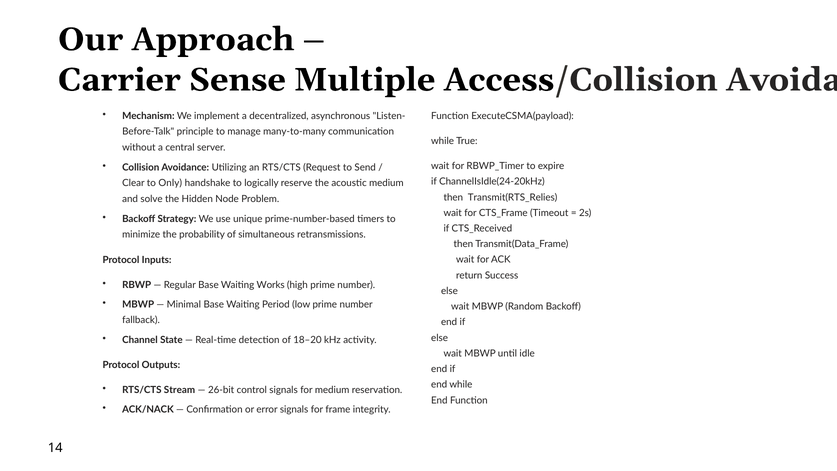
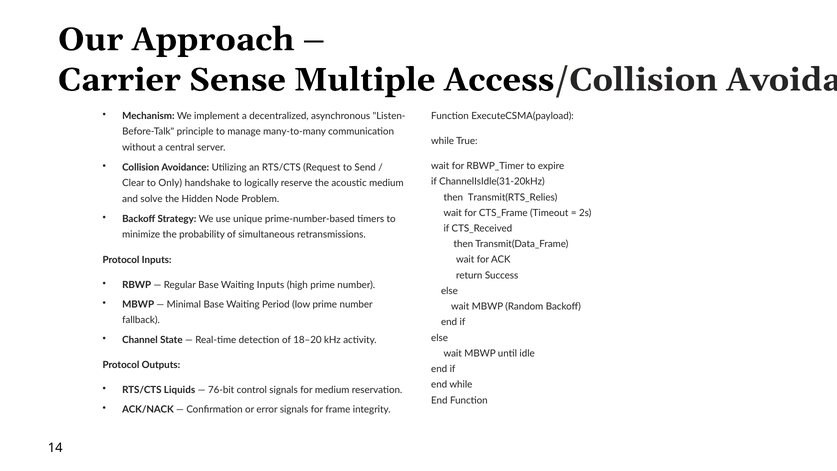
ChannelIsIdle(24-20kHz: ChannelIsIdle(24-20kHz -> ChannelIsIdle(31-20kHz
Waiting Works: Works -> Inputs
Stream: Stream -> Liquids
26-bit: 26-bit -> 76-bit
